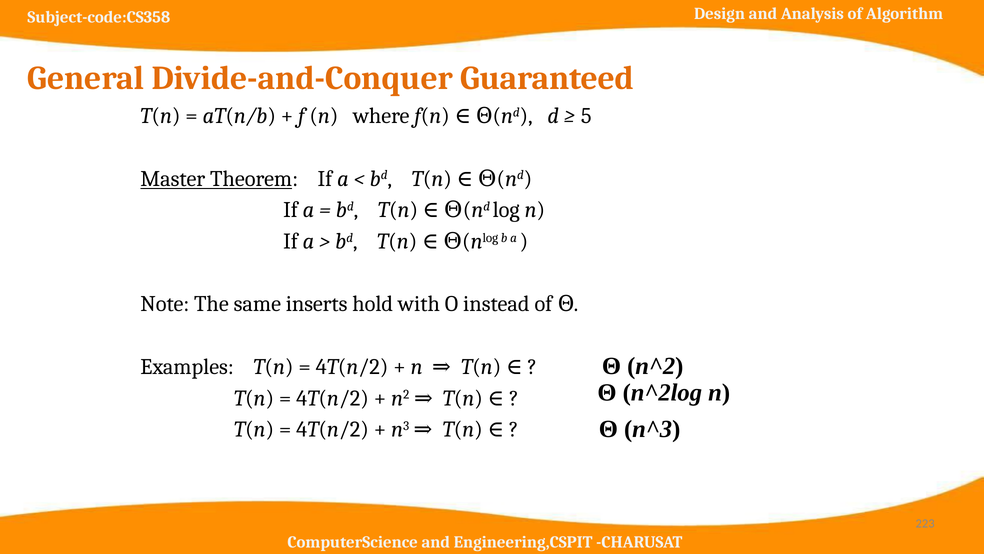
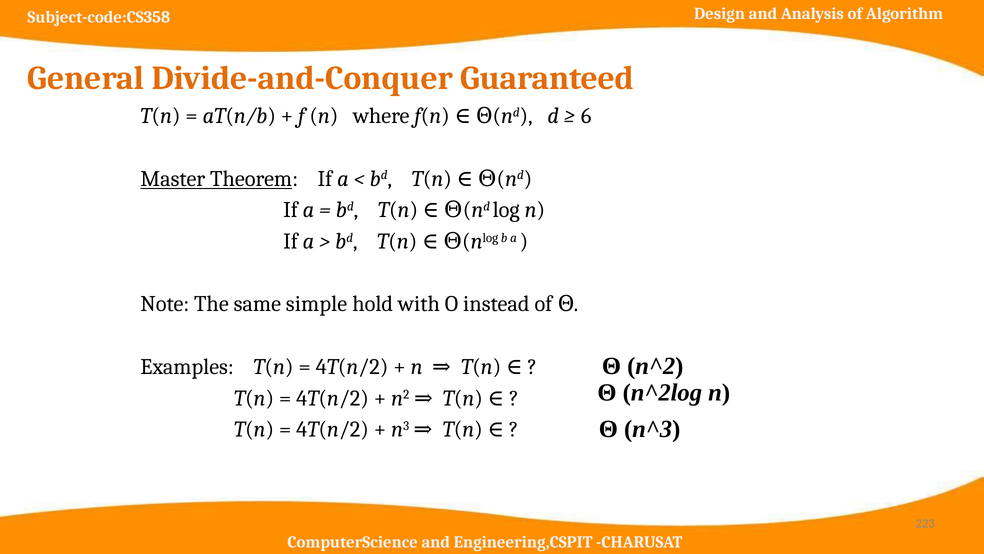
5: 5 -> 6
inserts: inserts -> simple
